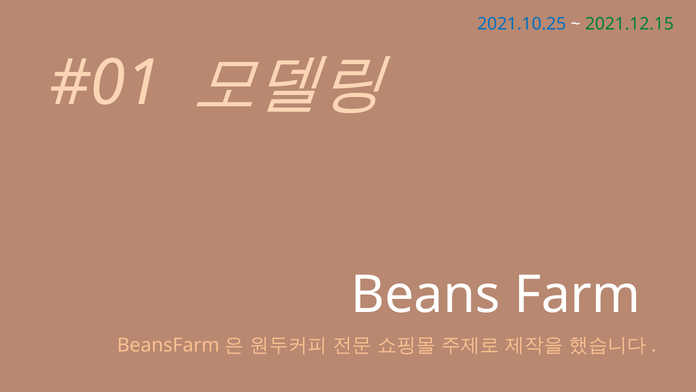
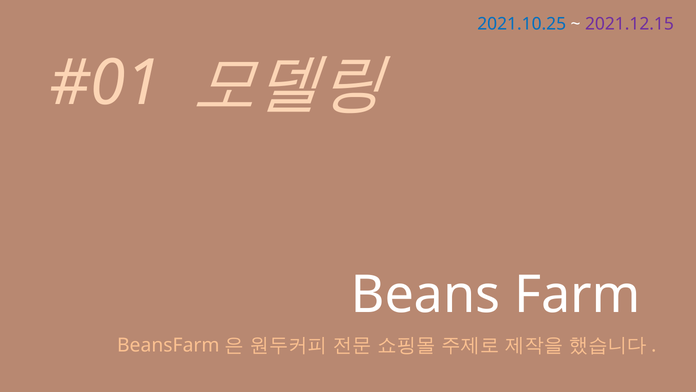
2021.12.15 colour: green -> purple
